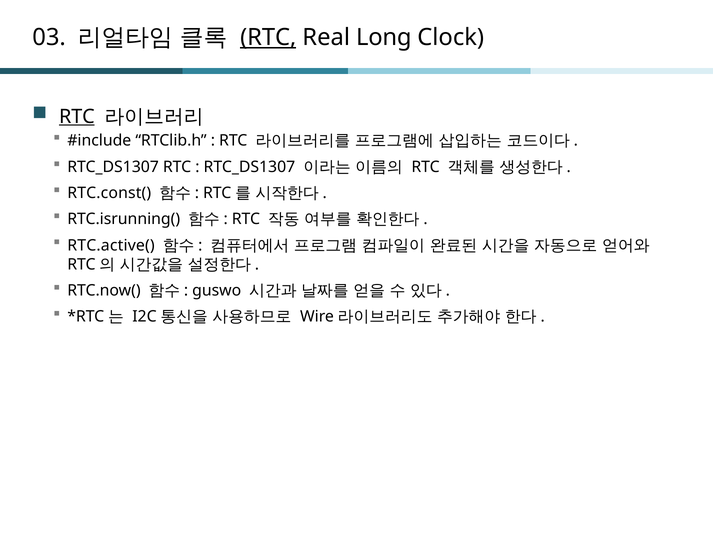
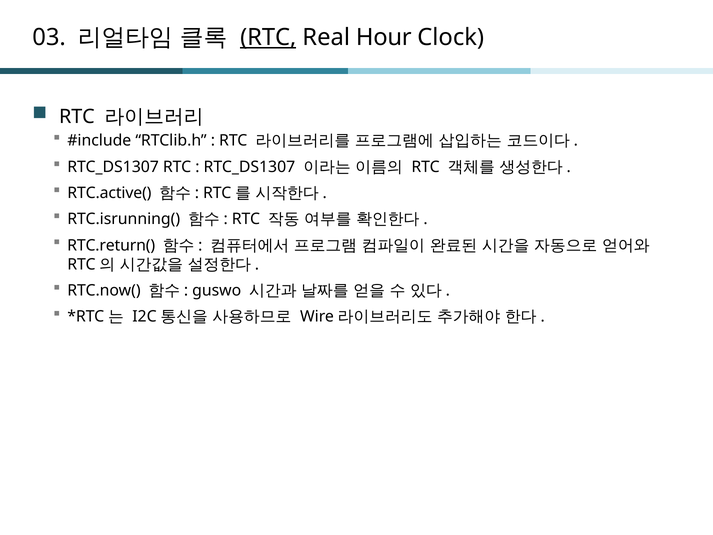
Long: Long -> Hour
RTC at (77, 116) underline: present -> none
RTC.const(: RTC.const( -> RTC.active(
RTC.active(: RTC.active( -> RTC.return(
